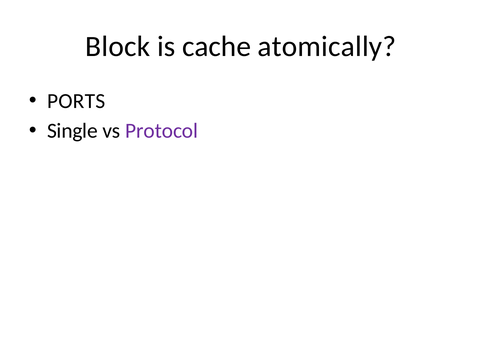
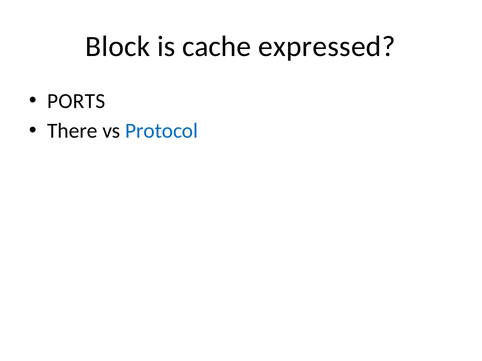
atomically: atomically -> expressed
Single: Single -> There
Protocol colour: purple -> blue
